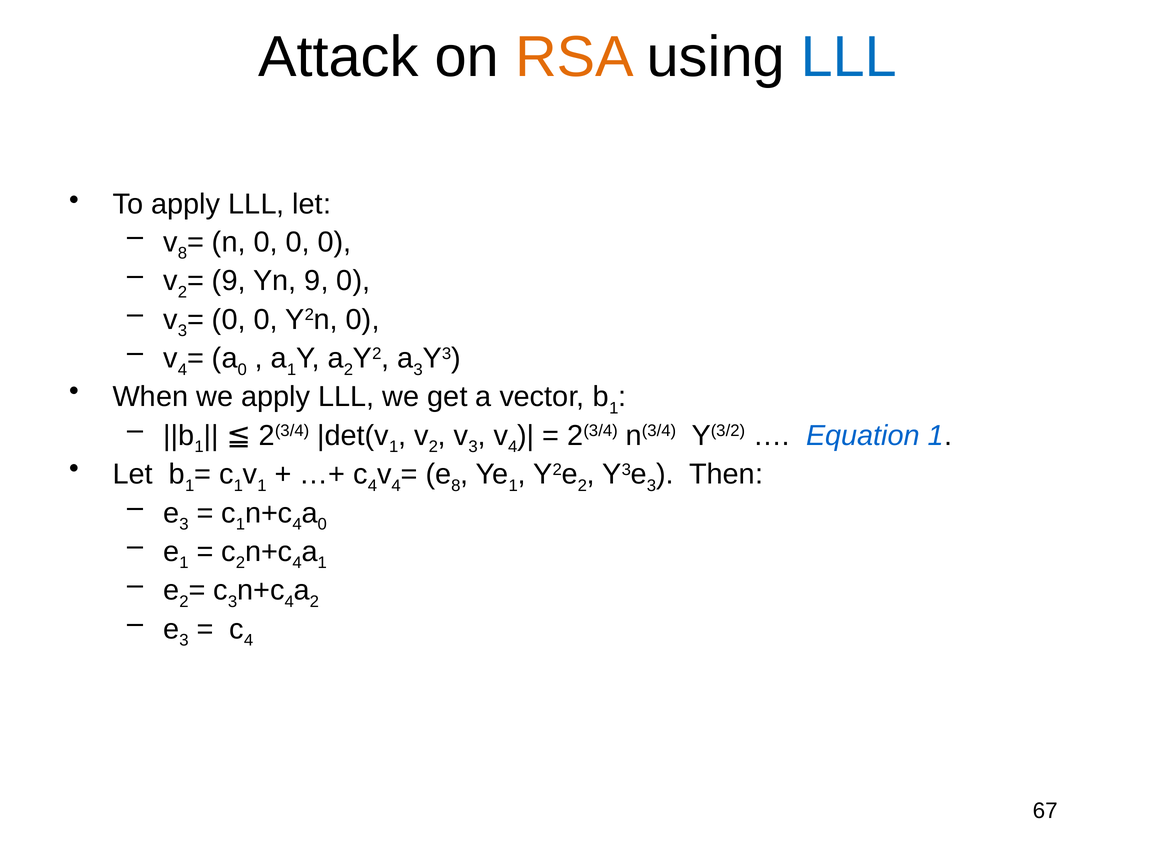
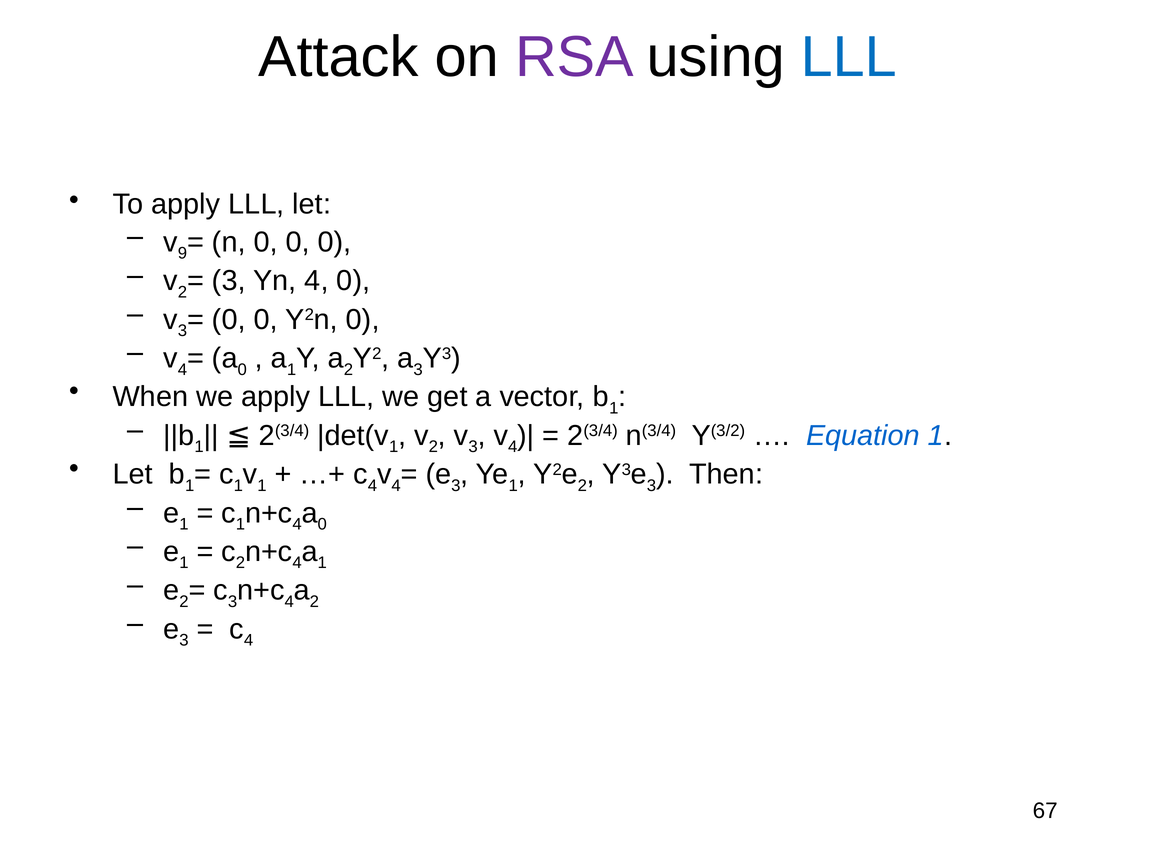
RSA colour: orange -> purple
8 at (183, 253): 8 -> 9
9 at (229, 281): 9 -> 3
Yn 9: 9 -> 4
8 at (456, 486): 8 -> 3
3 at (184, 524): 3 -> 1
